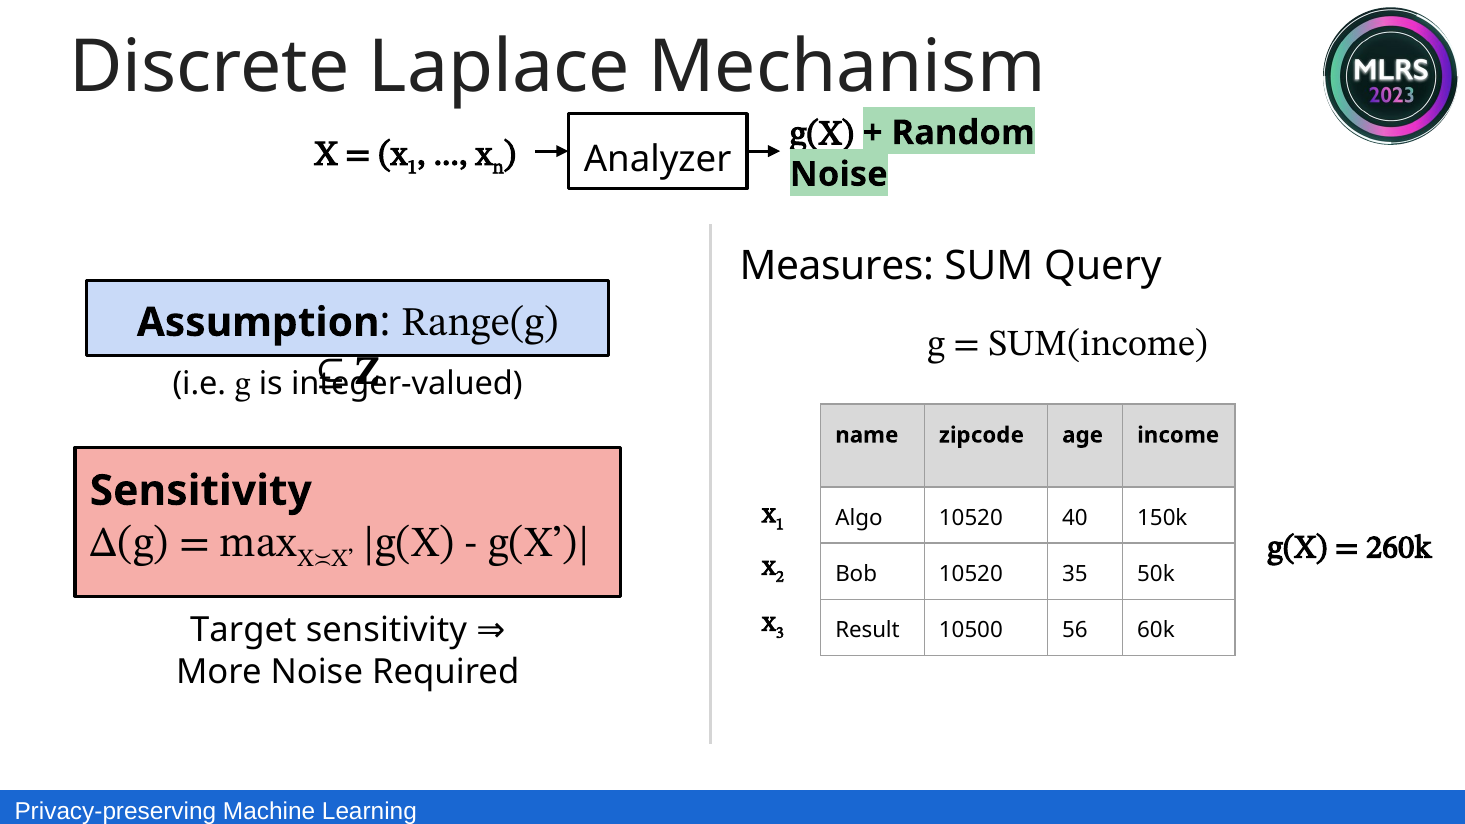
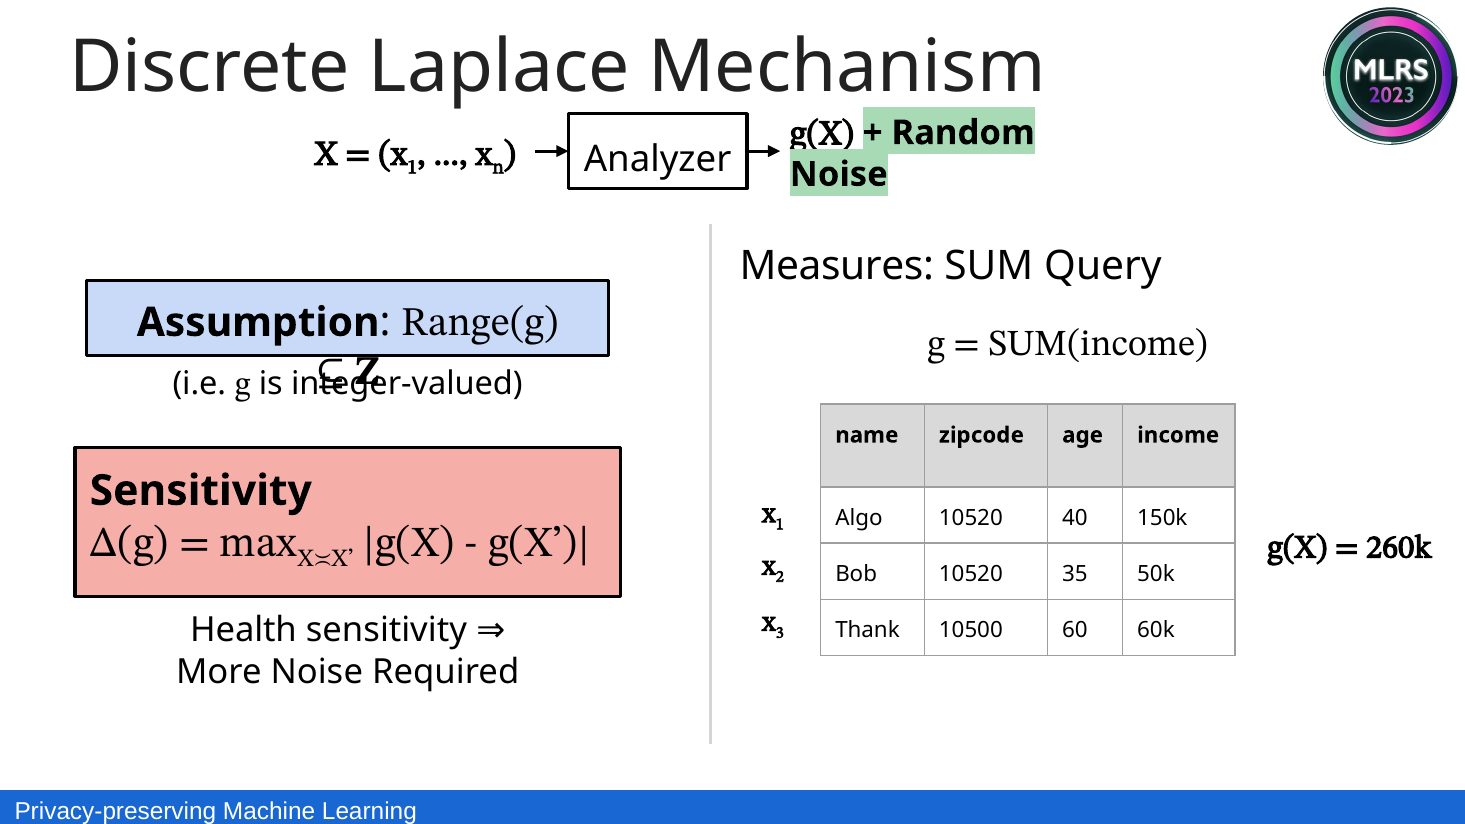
Target: Target -> Health
Result: Result -> Thank
56: 56 -> 60
